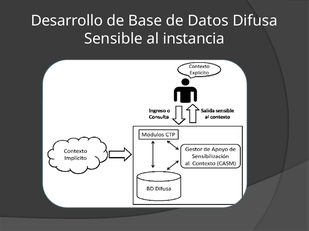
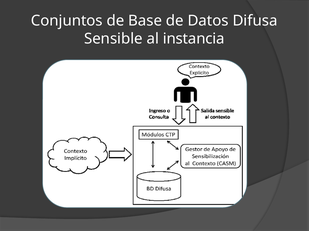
Desarrollo: Desarrollo -> Conjuntos
